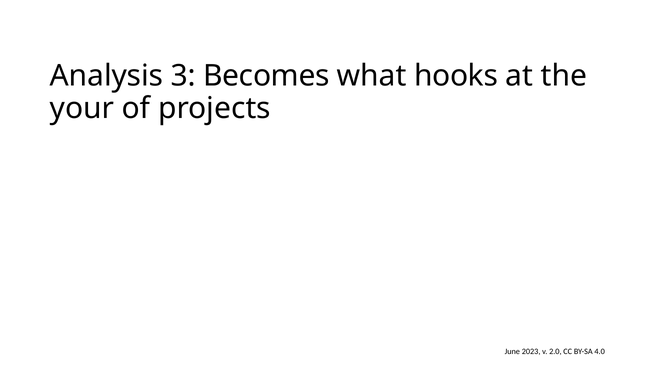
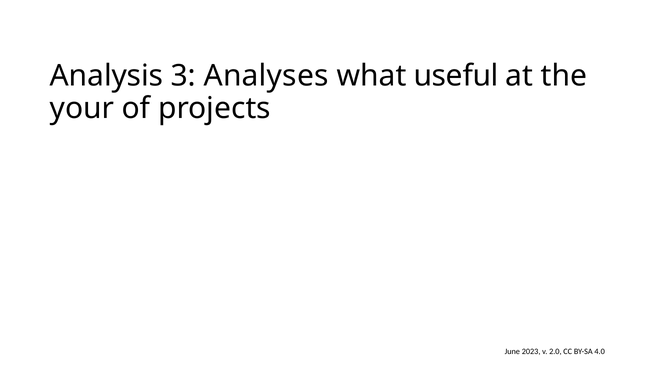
Becomes: Becomes -> Analyses
hooks: hooks -> useful
